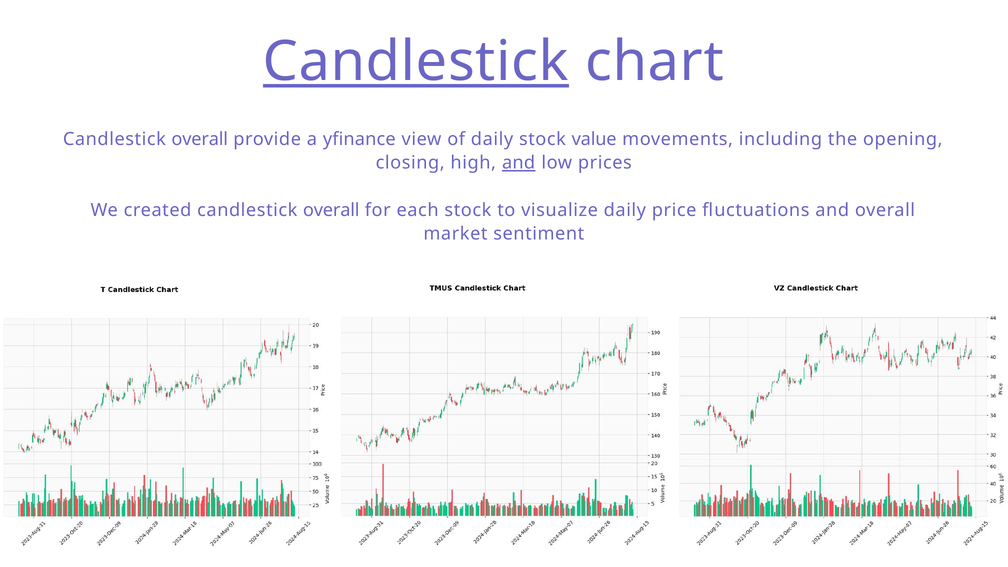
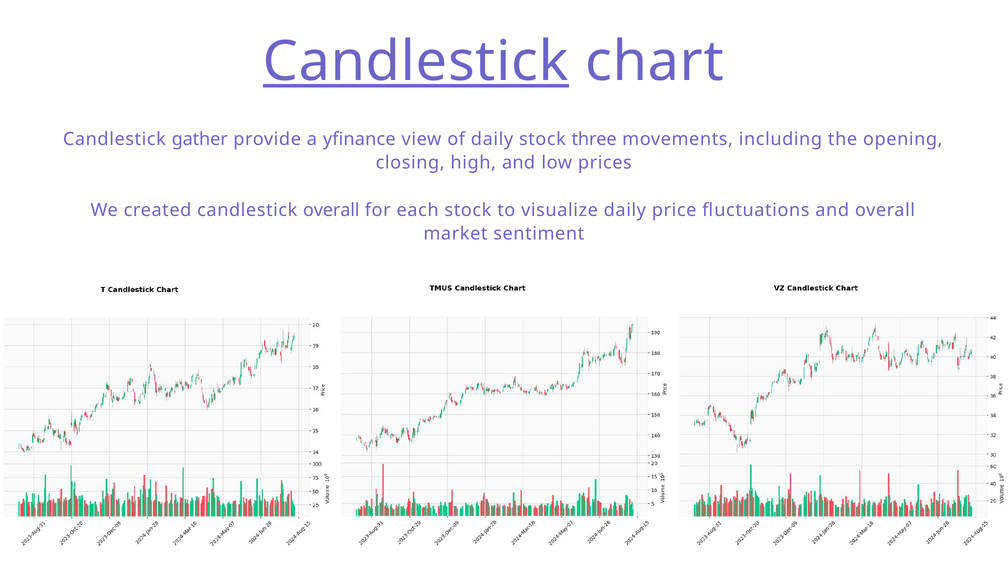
overall at (200, 139): overall -> gather
value: value -> three
and at (519, 163) underline: present -> none
